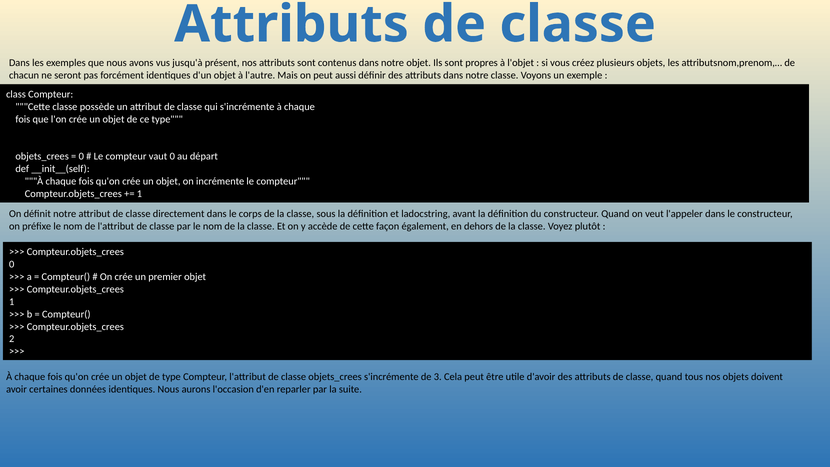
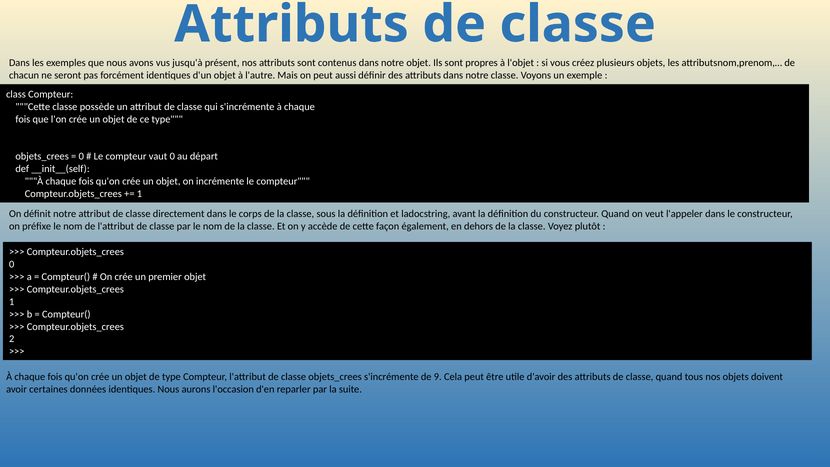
3: 3 -> 9
